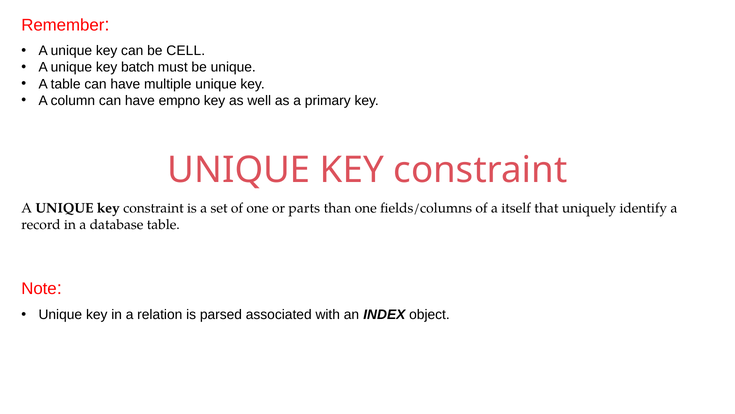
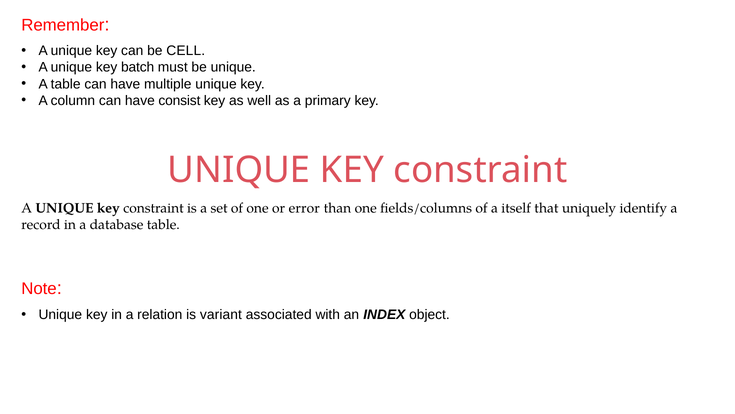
empno: empno -> consist
parts: parts -> error
parsed: parsed -> variant
